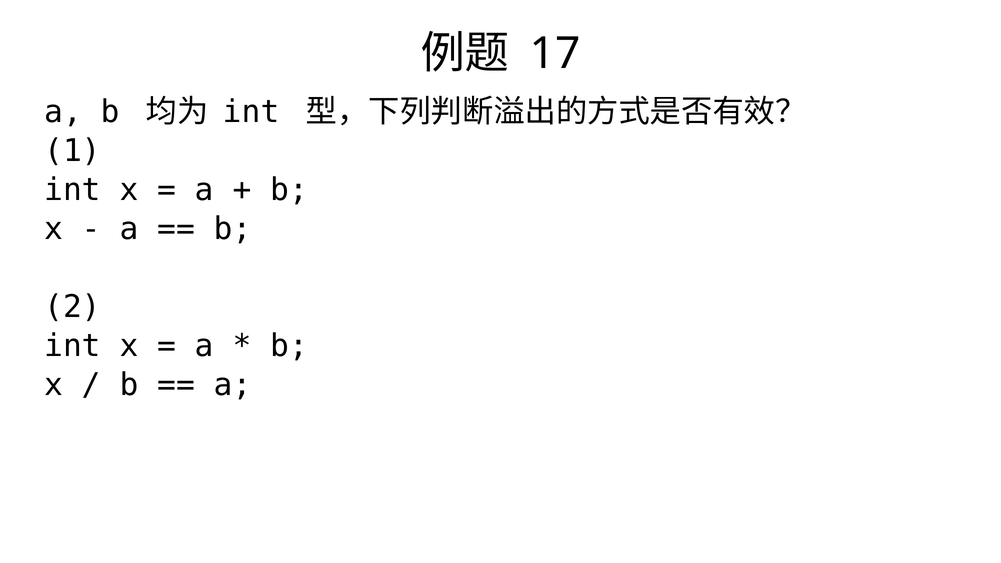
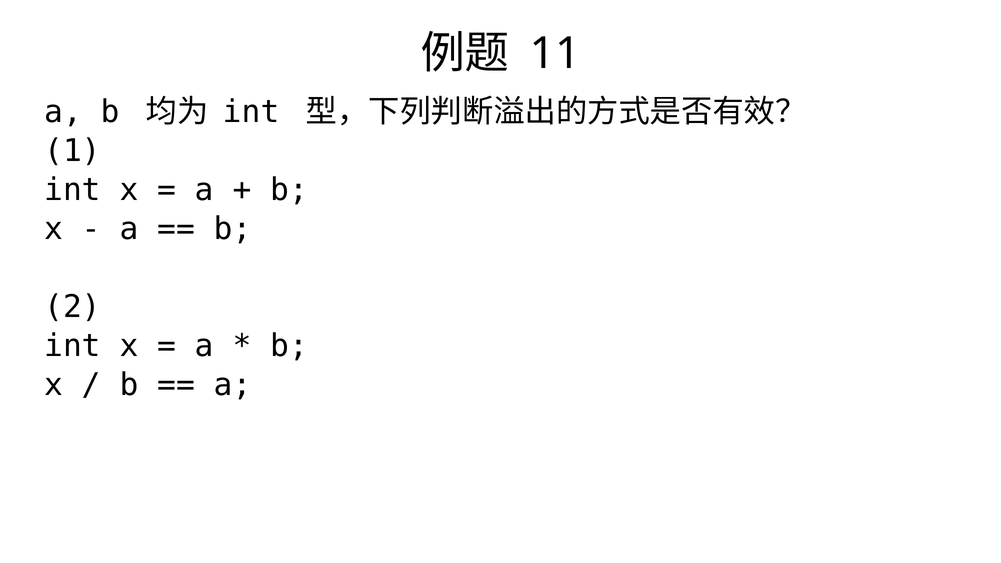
17: 17 -> 11
